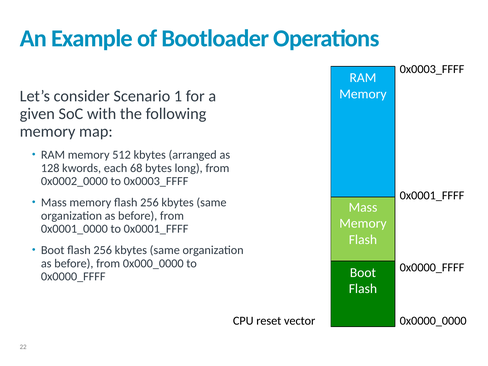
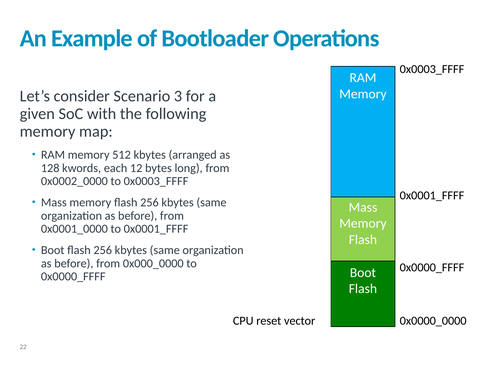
1: 1 -> 3
68: 68 -> 12
